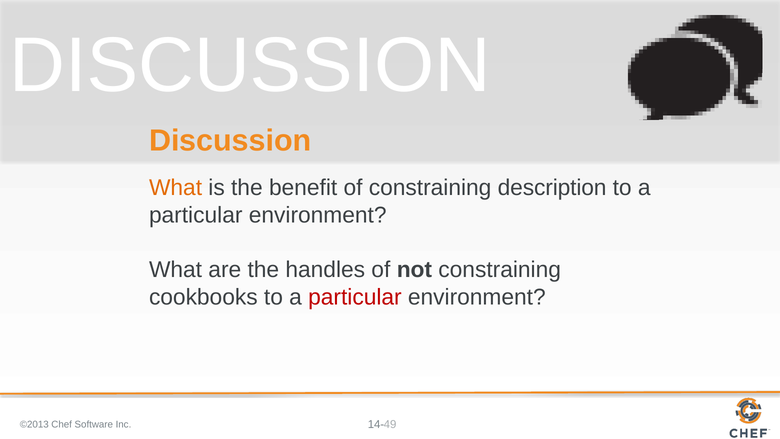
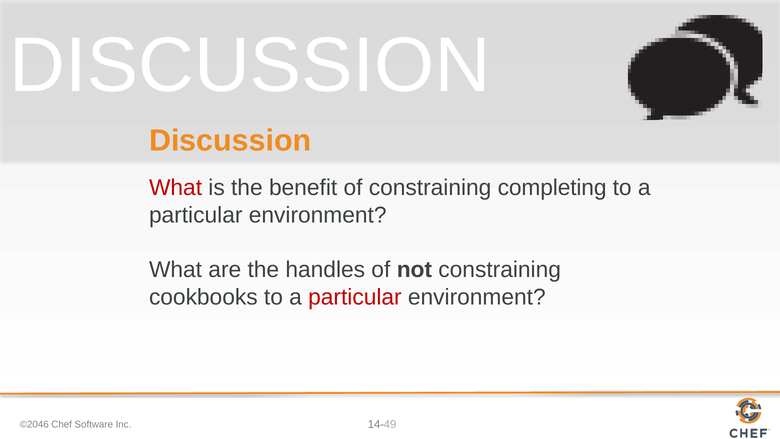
What at (176, 188) colour: orange -> red
description: description -> completing
©2013: ©2013 -> ©2046
